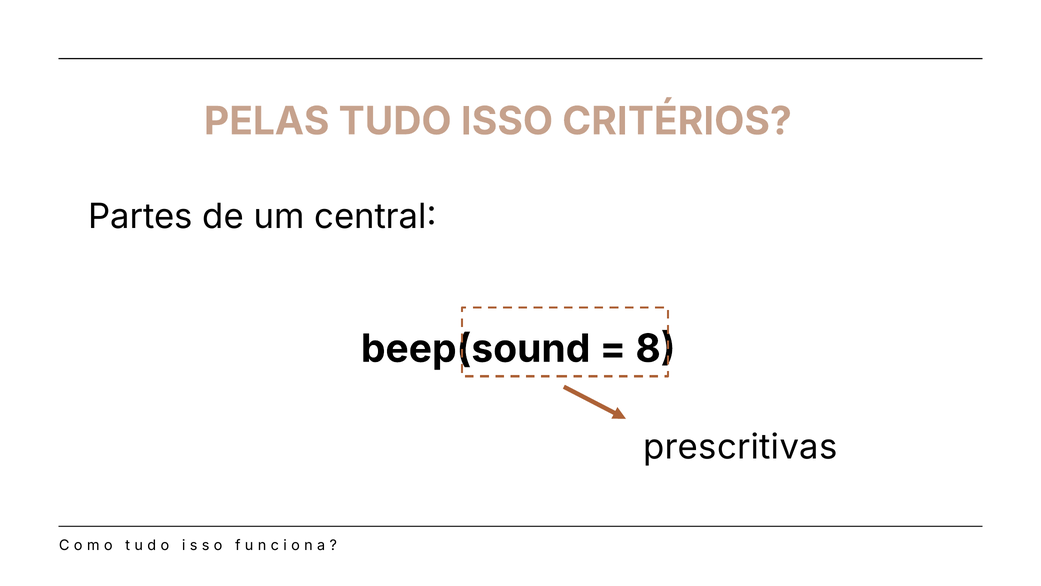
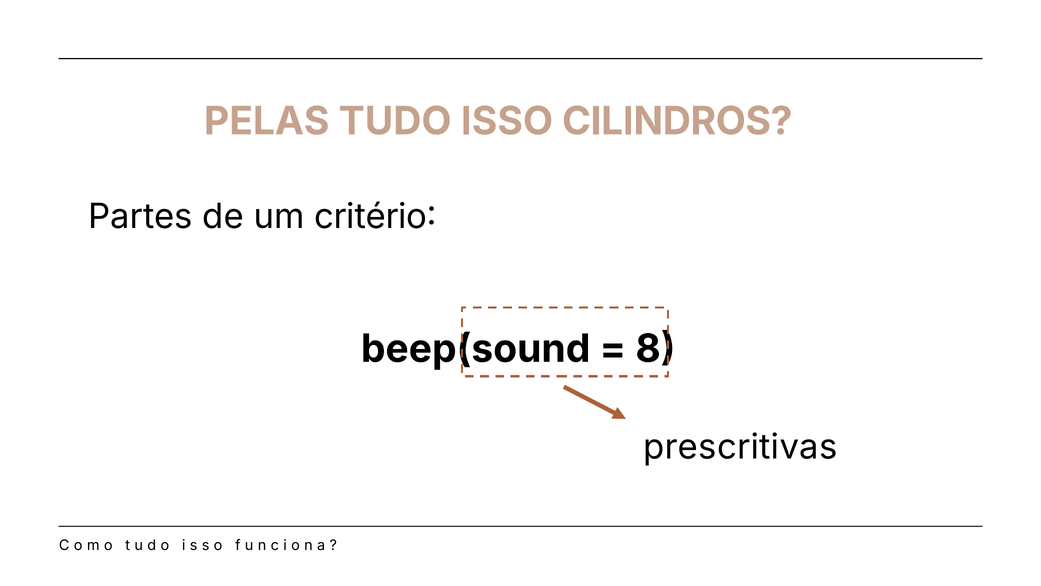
CRITÉRIOS: CRITÉRIOS -> CILINDROS
central: central -> critério
